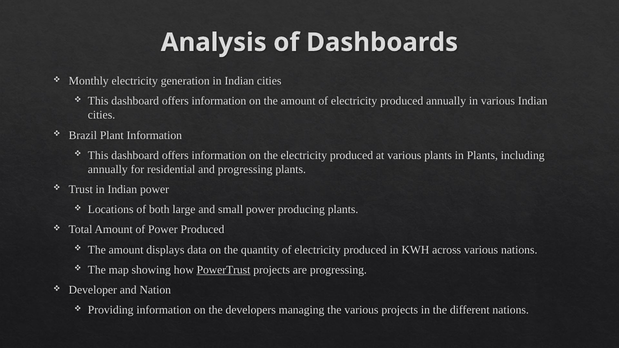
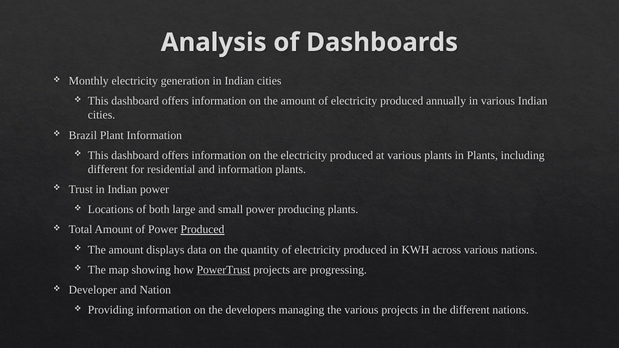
annually at (108, 169): annually -> different
and progressing: progressing -> information
Produced at (203, 230) underline: none -> present
